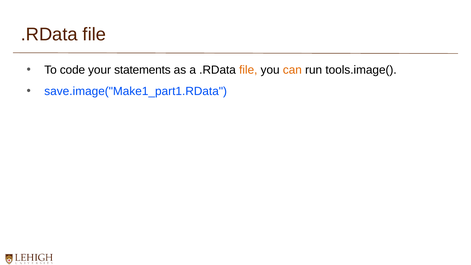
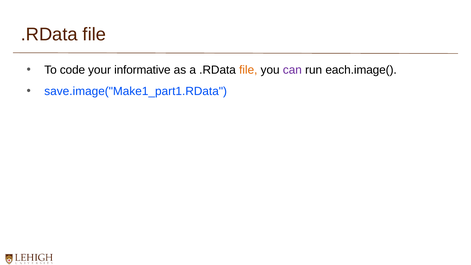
statements: statements -> informative
can colour: orange -> purple
tools.image(: tools.image( -> each.image(
